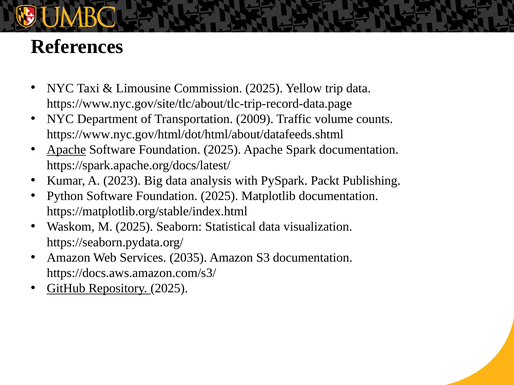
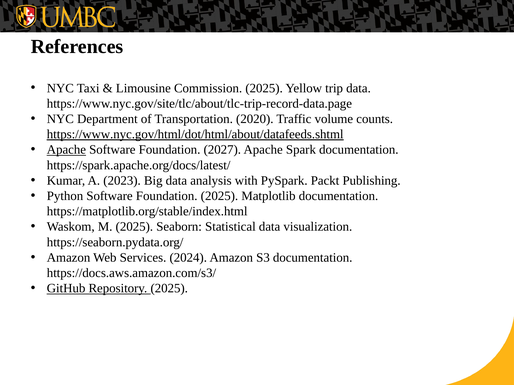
2009: 2009 -> 2020
https://www.nyc.gov/html/dot/html/about/datafeeds.shtml underline: none -> present
2025 at (222, 150): 2025 -> 2027
2035: 2035 -> 2024
